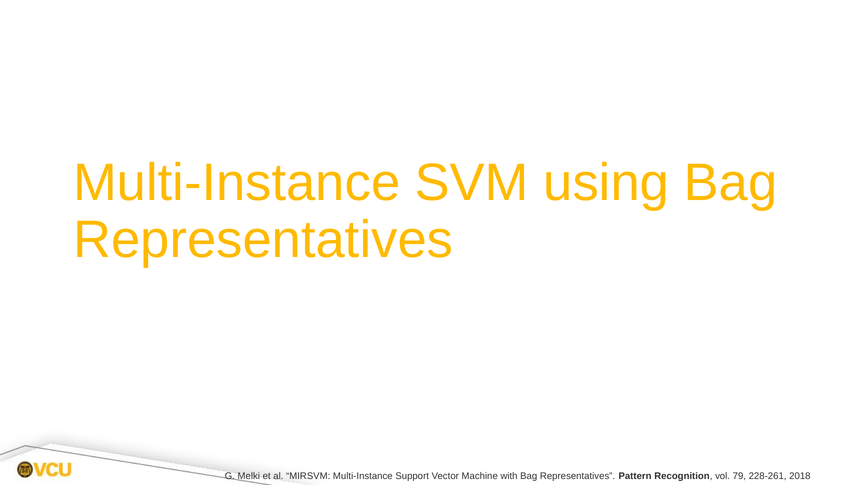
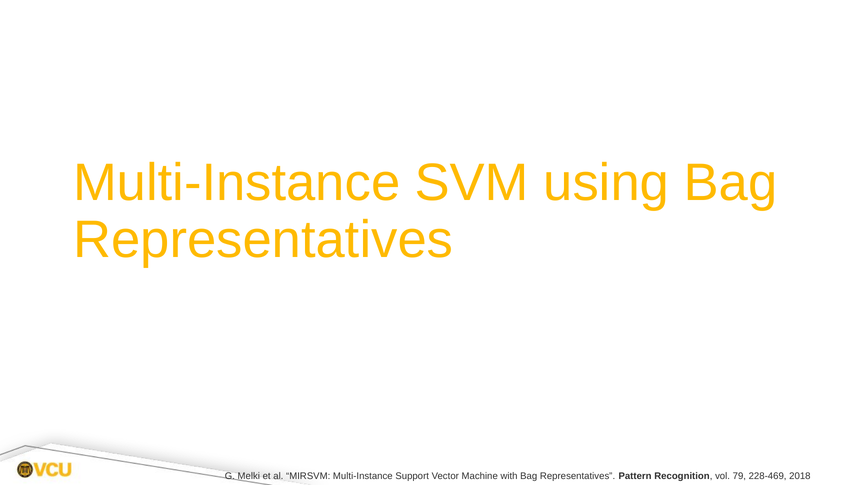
228-261: 228-261 -> 228-469
